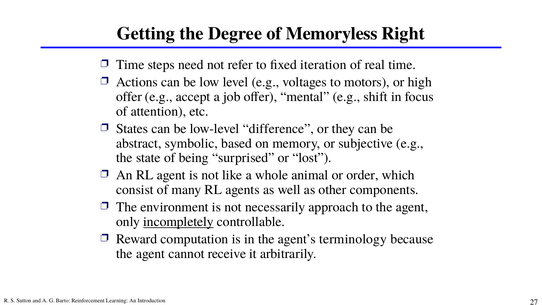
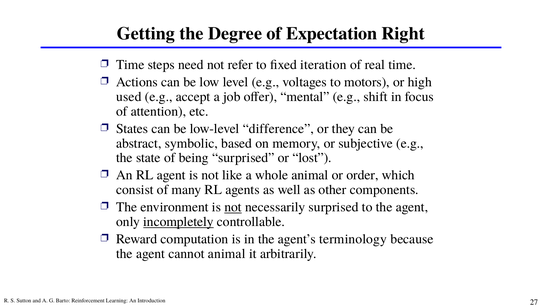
Memoryless: Memoryless -> Expectation
offer at (129, 97): offer -> used
not at (233, 207) underline: none -> present
necessarily approach: approach -> surprised
cannot receive: receive -> animal
